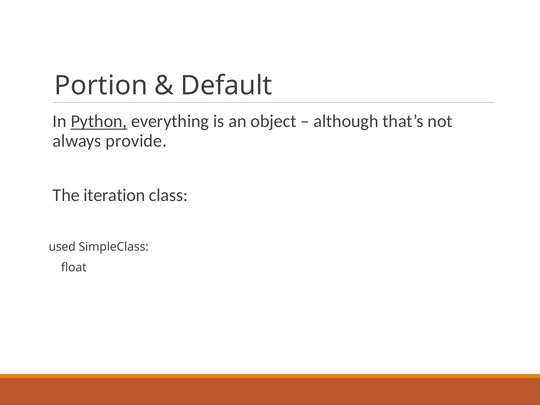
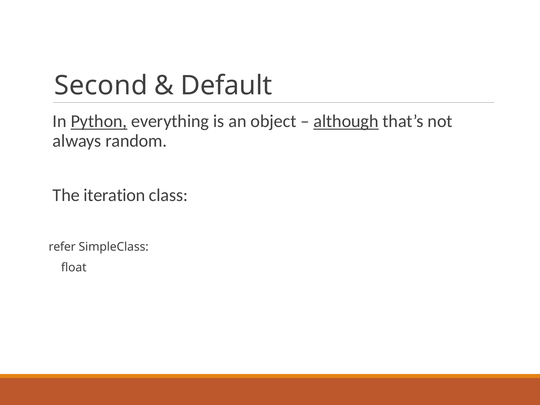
Portion: Portion -> Second
although underline: none -> present
provide: provide -> random
used: used -> refer
